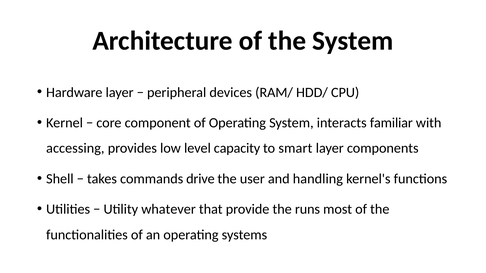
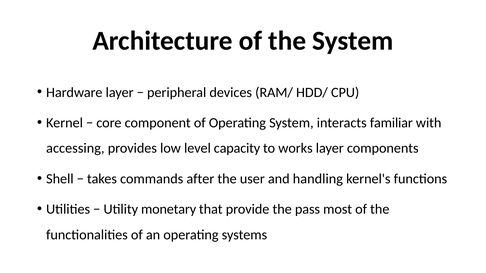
smart: smart -> works
drive: drive -> after
whatever: whatever -> monetary
runs: runs -> pass
